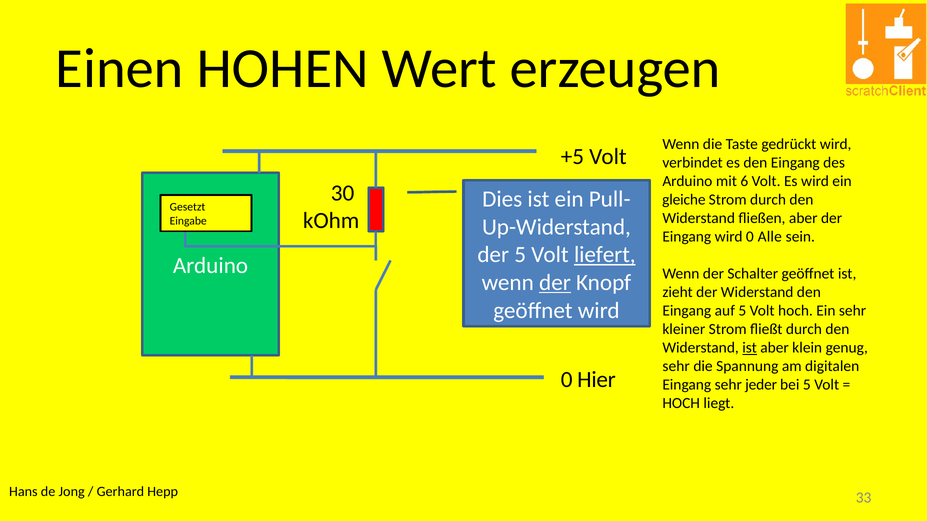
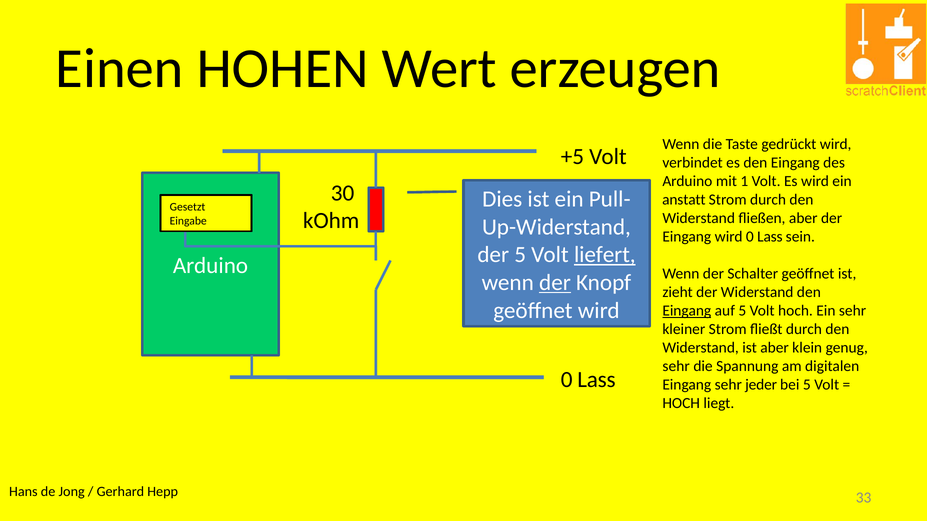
6: 6 -> 1
gleiche: gleiche -> anstatt
wird 0 Alle: Alle -> Lass
Eingang at (687, 311) underline: none -> present
ist at (750, 348) underline: present -> none
Hier at (596, 380): Hier -> Lass
